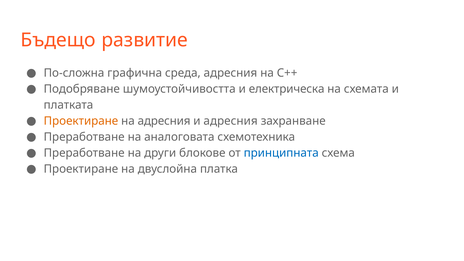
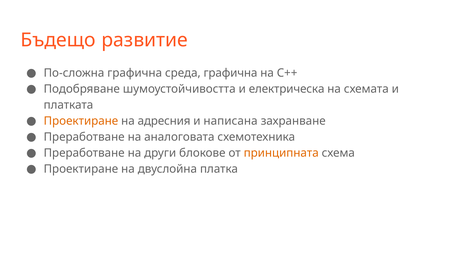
среда адресния: адресния -> графична
и адресния: адресния -> написана
принципната colour: blue -> orange
